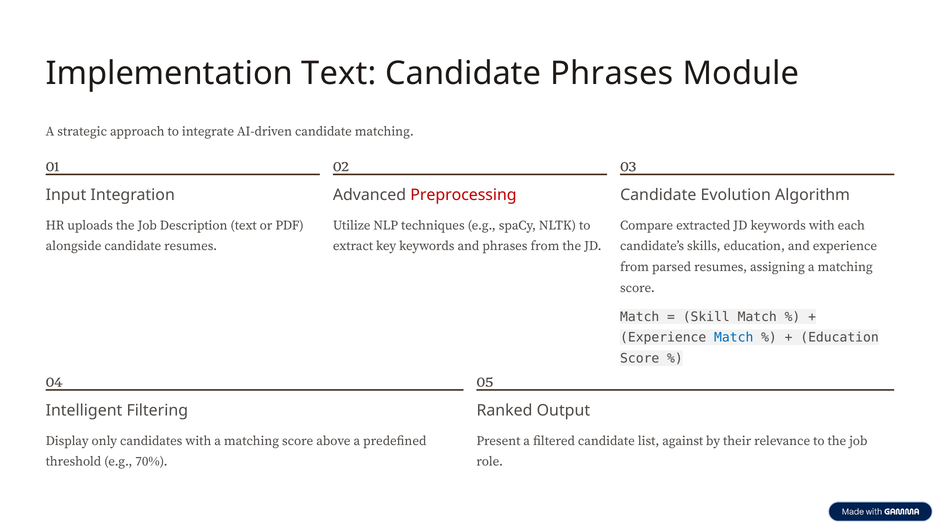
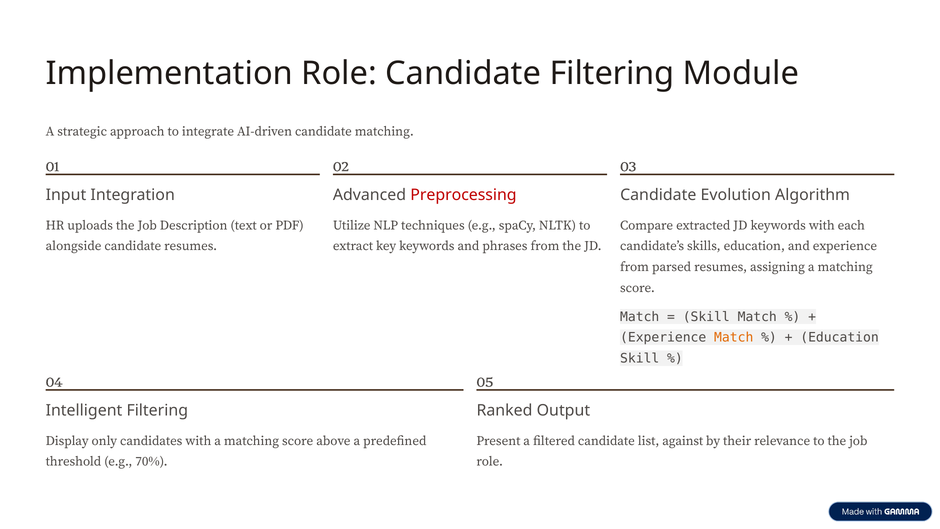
Implementation Text: Text -> Role
Candidate Phrases: Phrases -> Filtering
Match at (734, 337) colour: blue -> orange
Score at (640, 358): Score -> Skill
